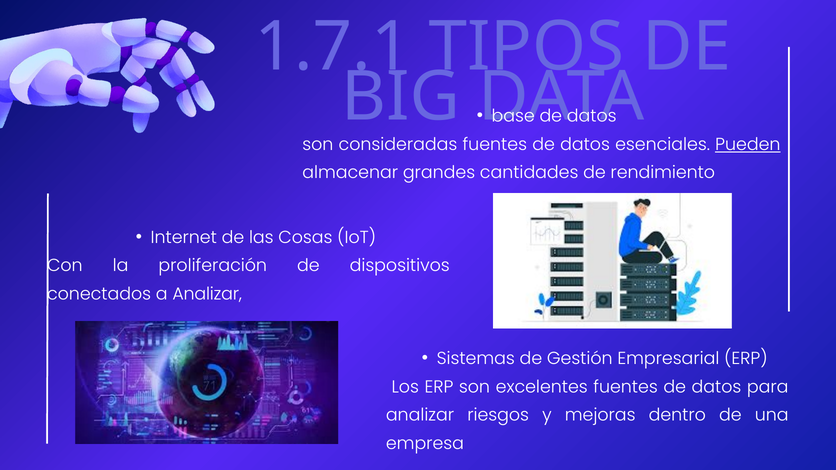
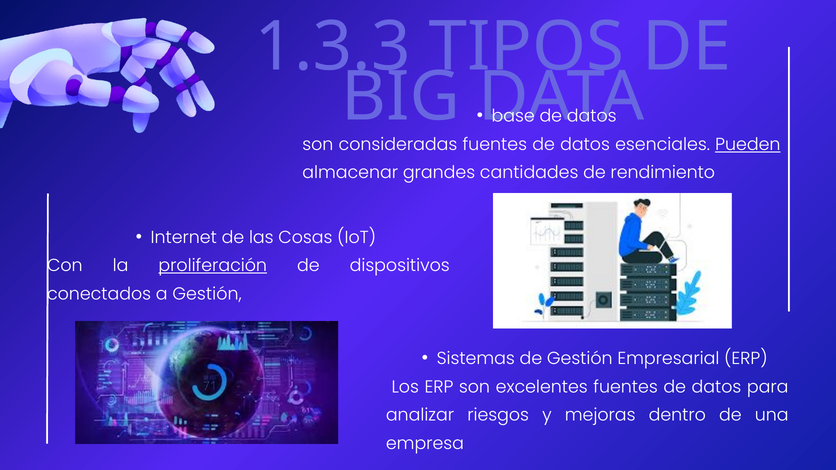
1.7.1: 1.7.1 -> 1.3.3
proliferación underline: none -> present
a Analizar: Analizar -> Gestión
